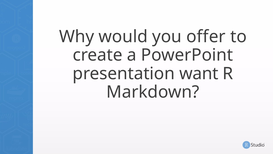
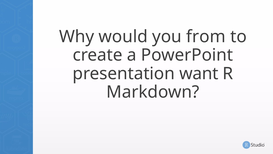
offer: offer -> from
